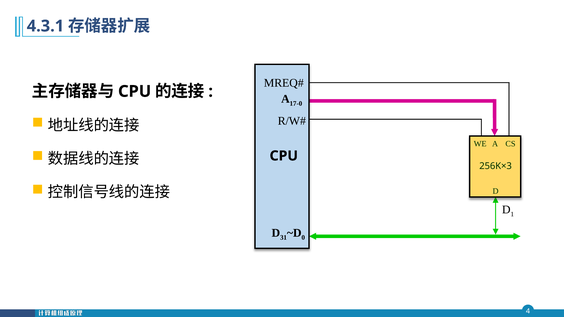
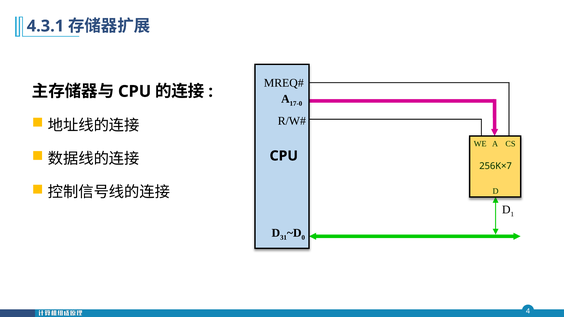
256K×3: 256K×3 -> 256K×7
